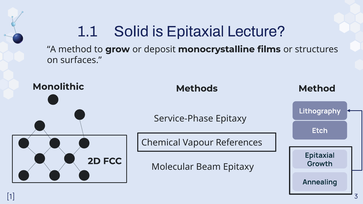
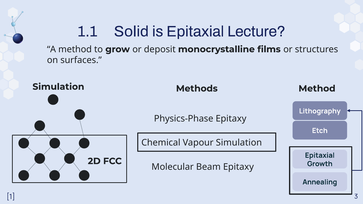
Monolithic at (58, 87): Monolithic -> Simulation
Service-Phase: Service-Phase -> Physics-Phase
Vapour References: References -> Simulation
